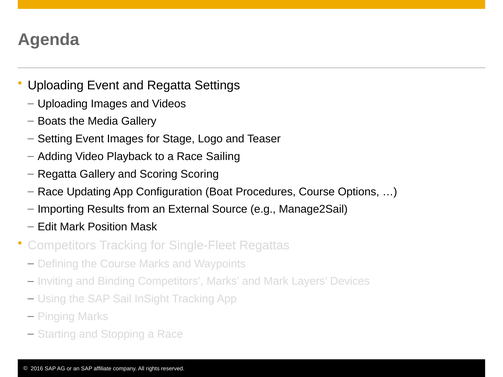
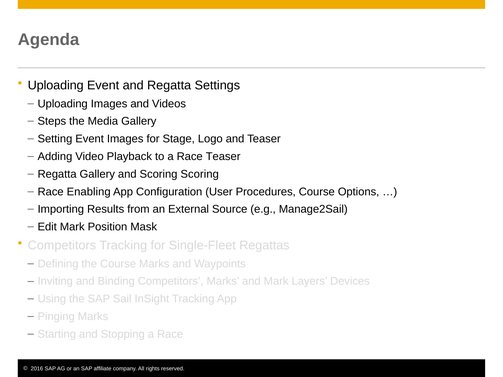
Boats: Boats -> Steps
Race Sailing: Sailing -> Teaser
Updating: Updating -> Enabling
Boat: Boat -> User
